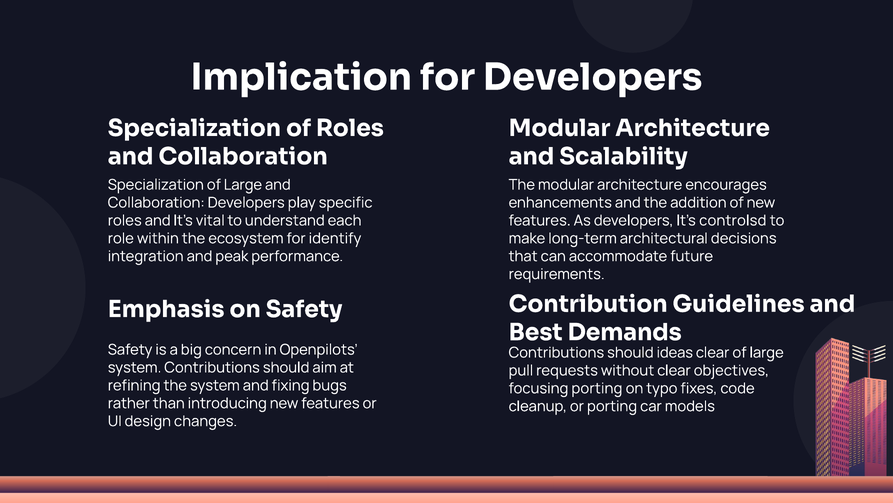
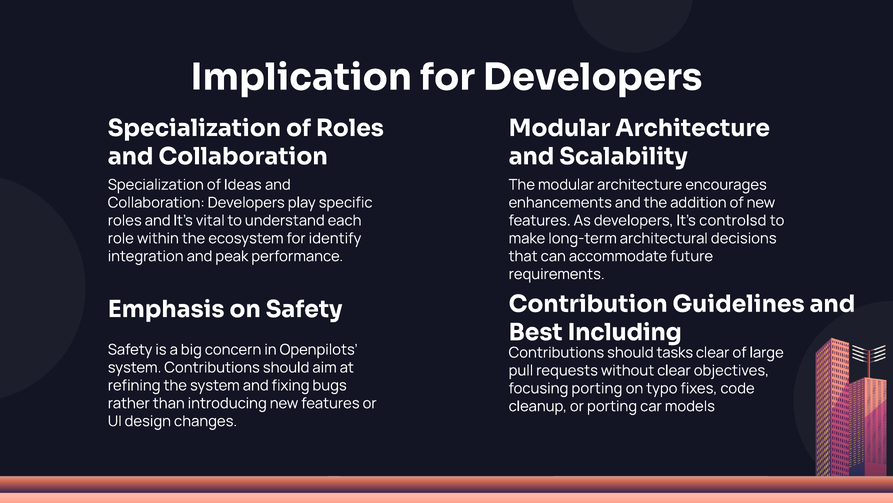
Specialization of Large: Large -> Ideas
Demands: Demands -> Including
ideas: ideas -> tasks
